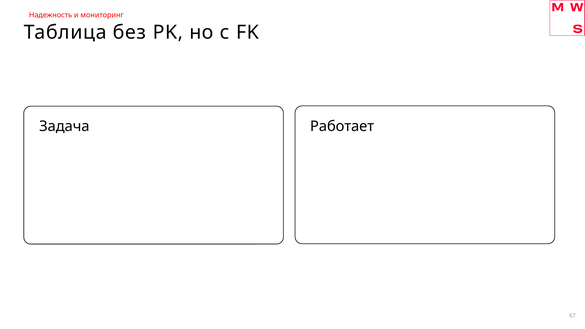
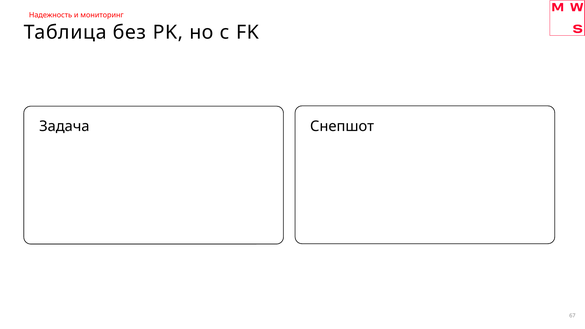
Работает: Работает -> Снепшот
